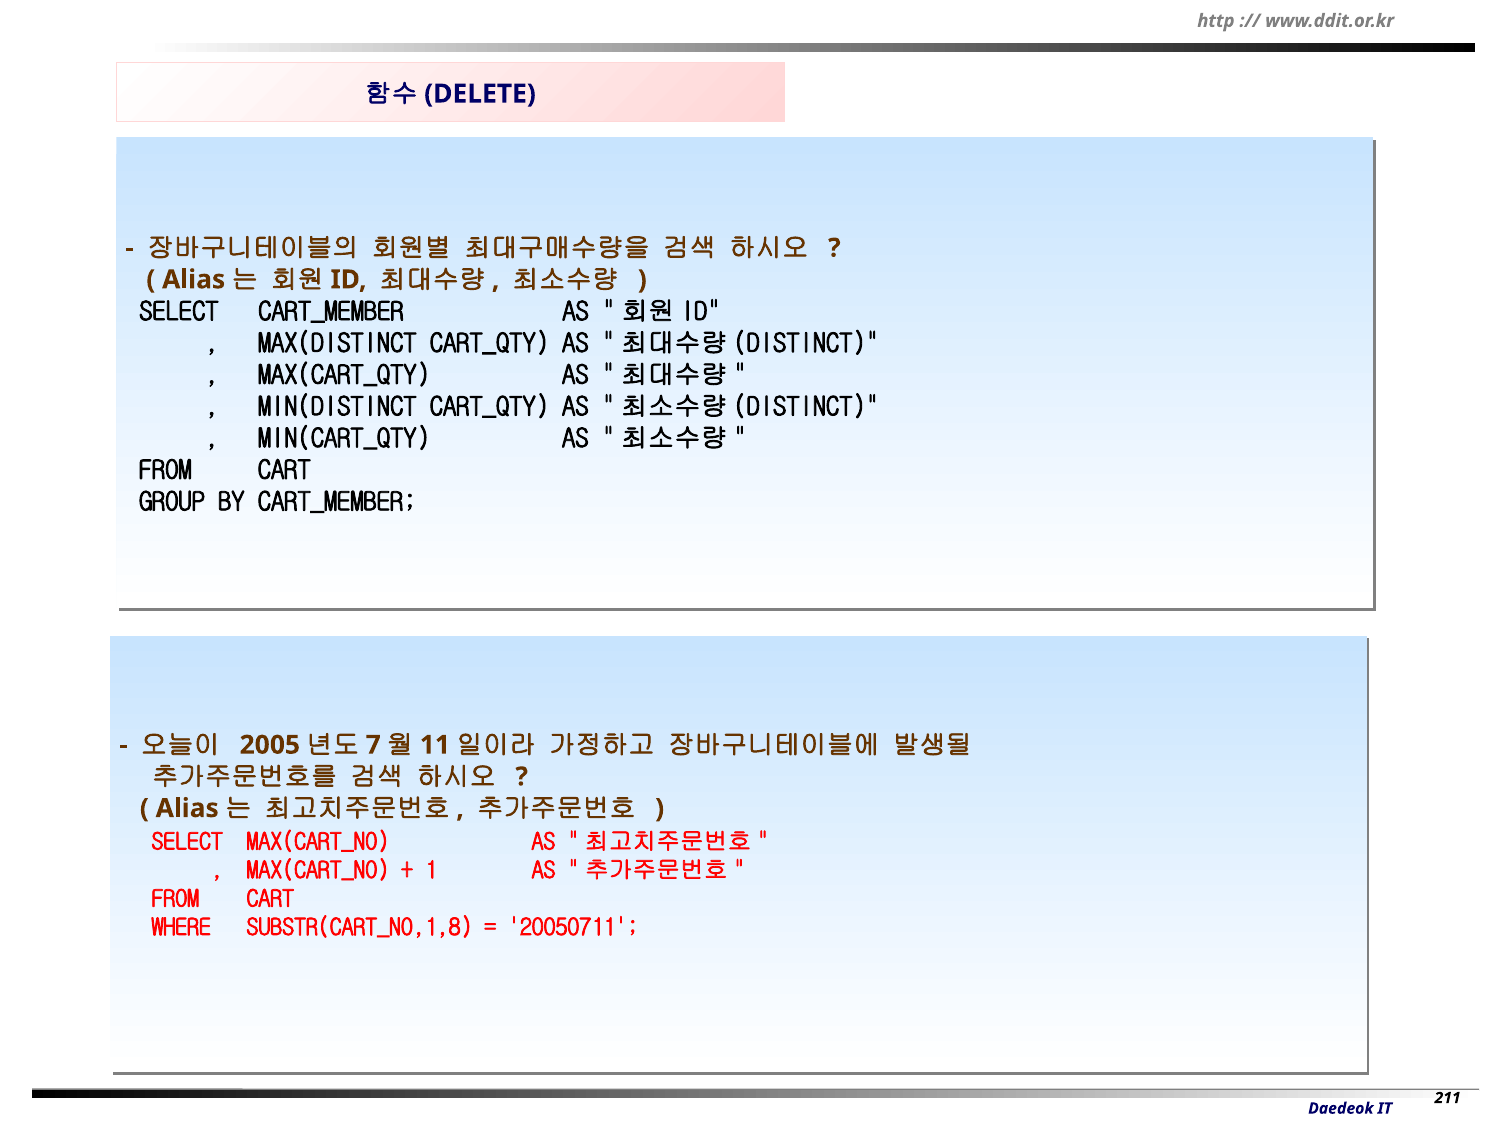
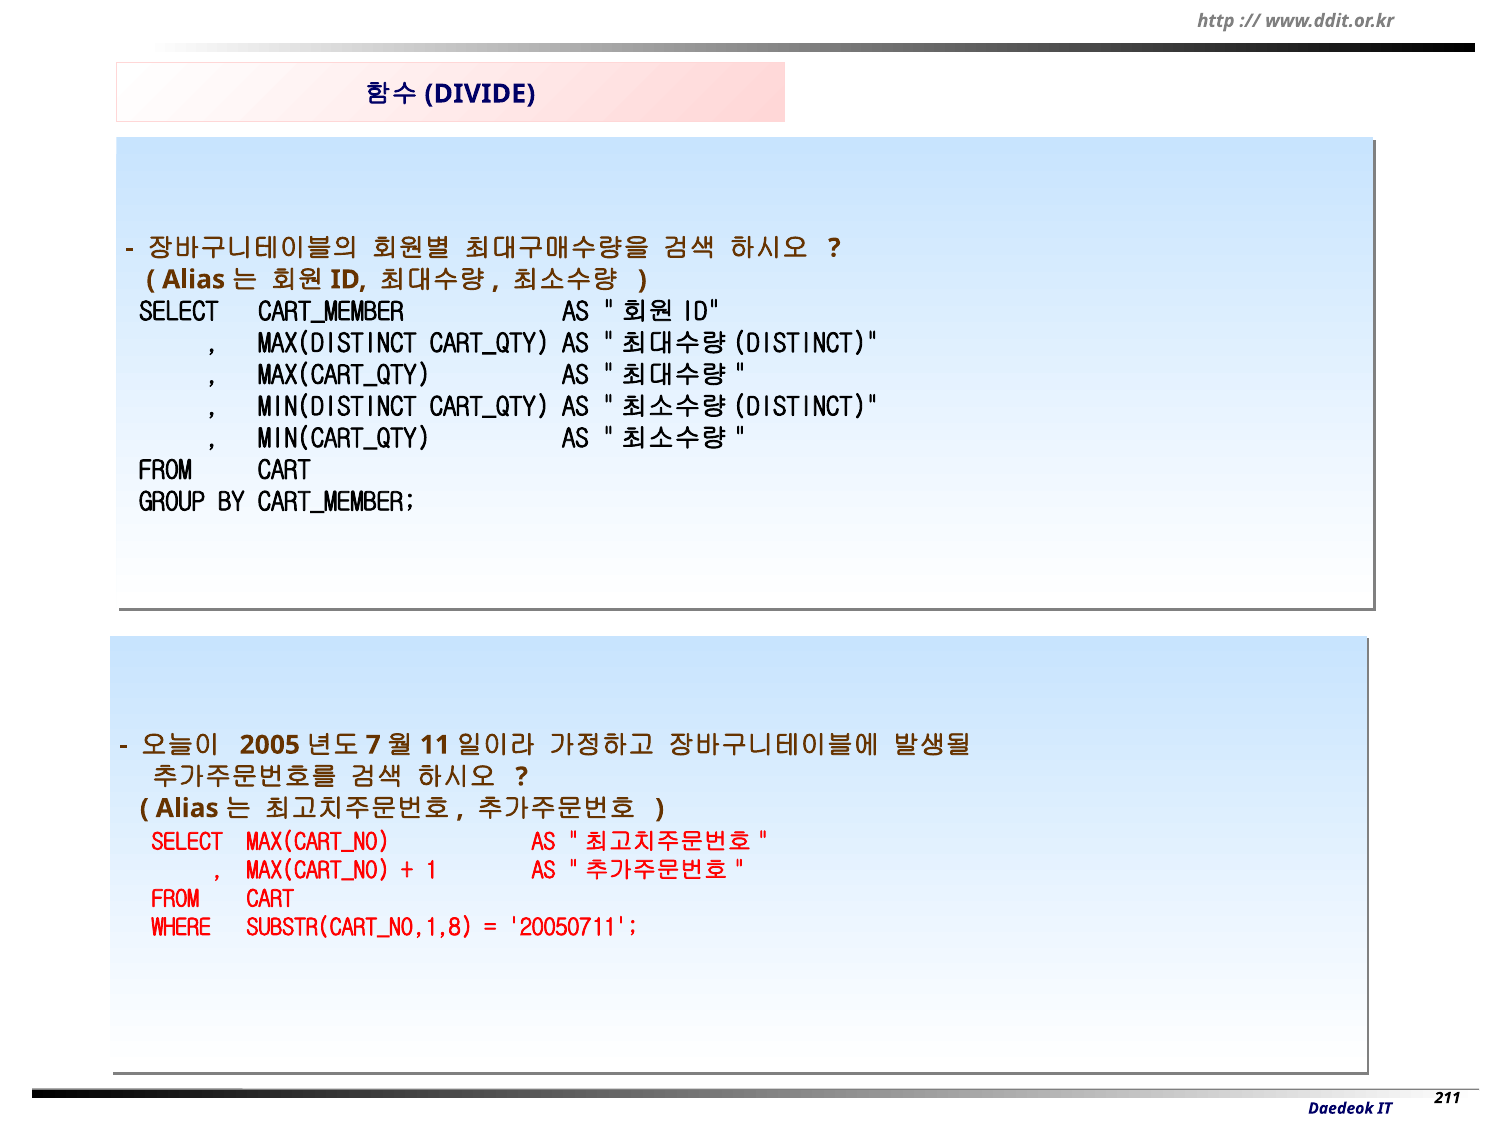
DELETE: DELETE -> DIVIDE
